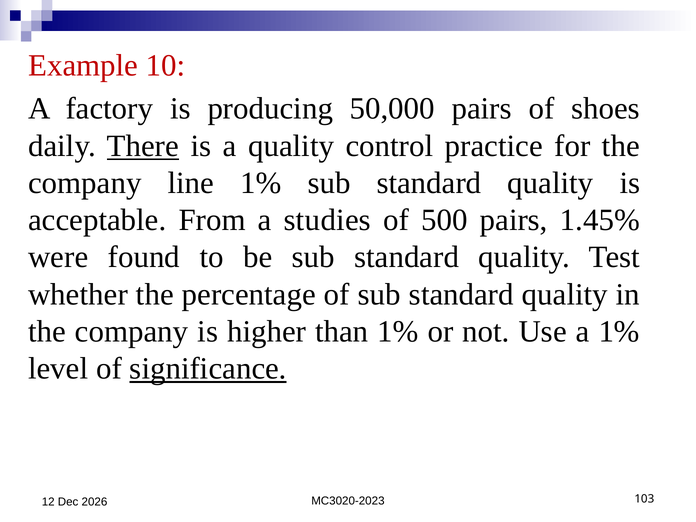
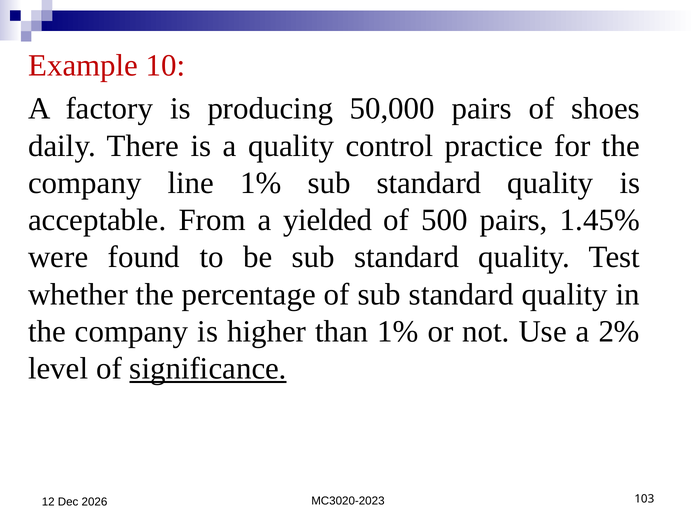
There underline: present -> none
studies: studies -> yielded
a 1%: 1% -> 2%
